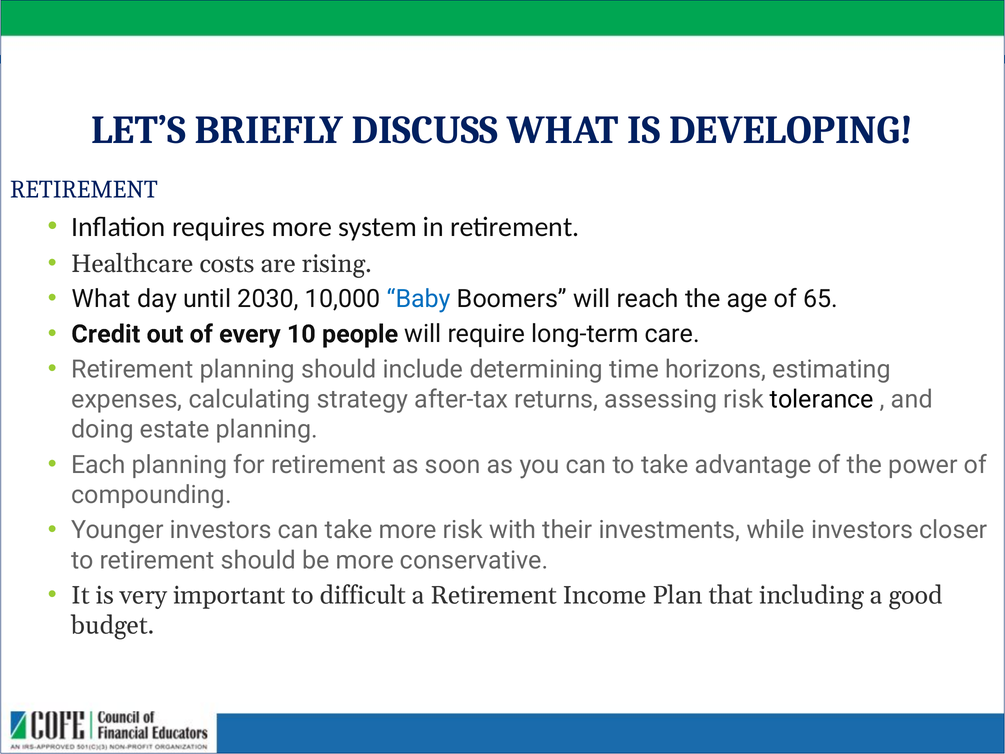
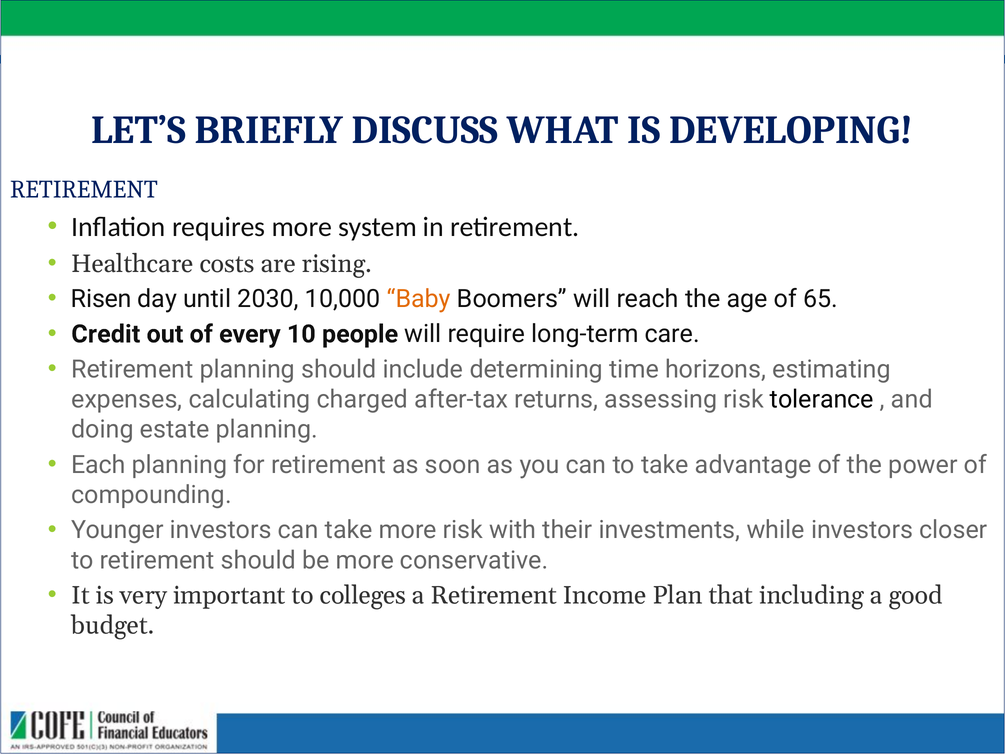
What at (101, 299): What -> Risen
Baby colour: blue -> orange
strategy: strategy -> charged
difficult: difficult -> colleges
